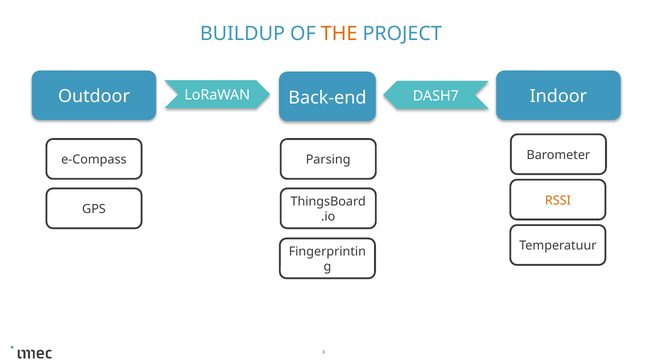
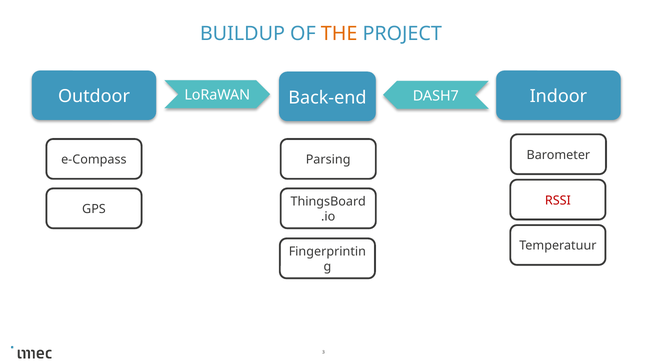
RSSI colour: orange -> red
